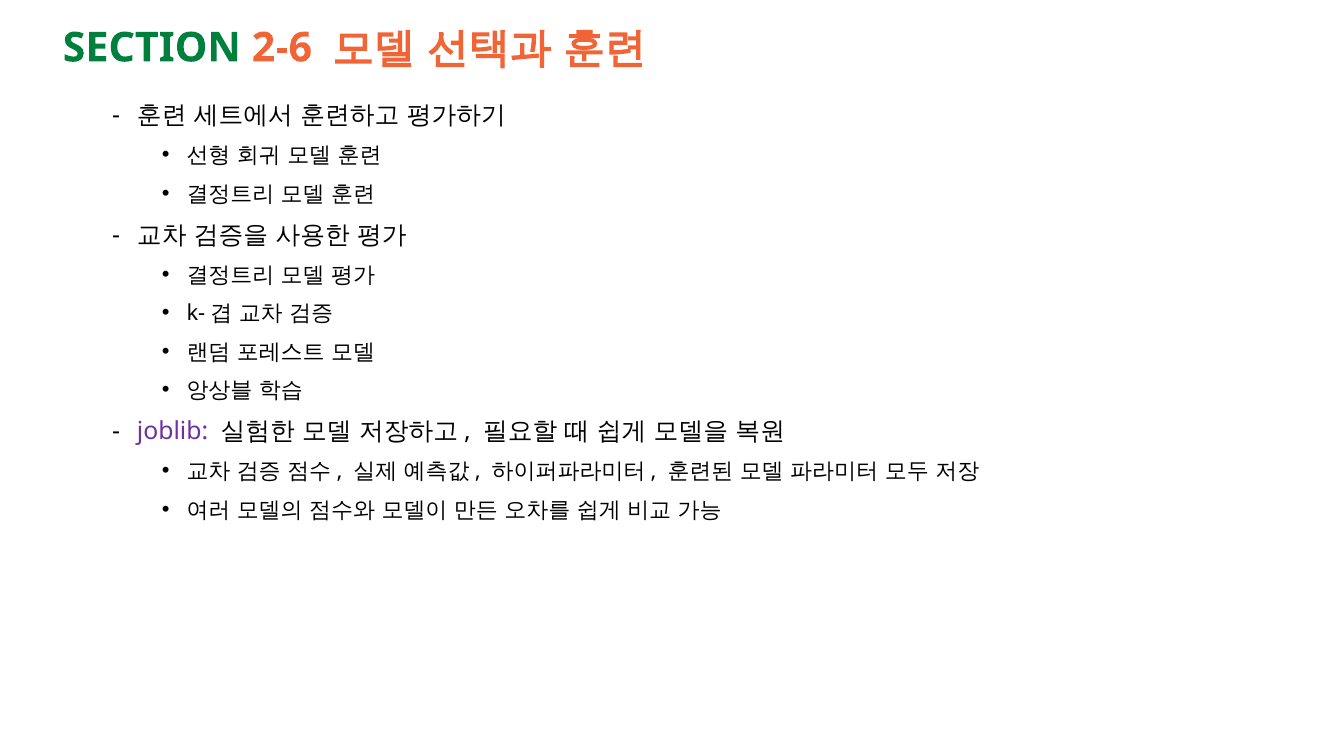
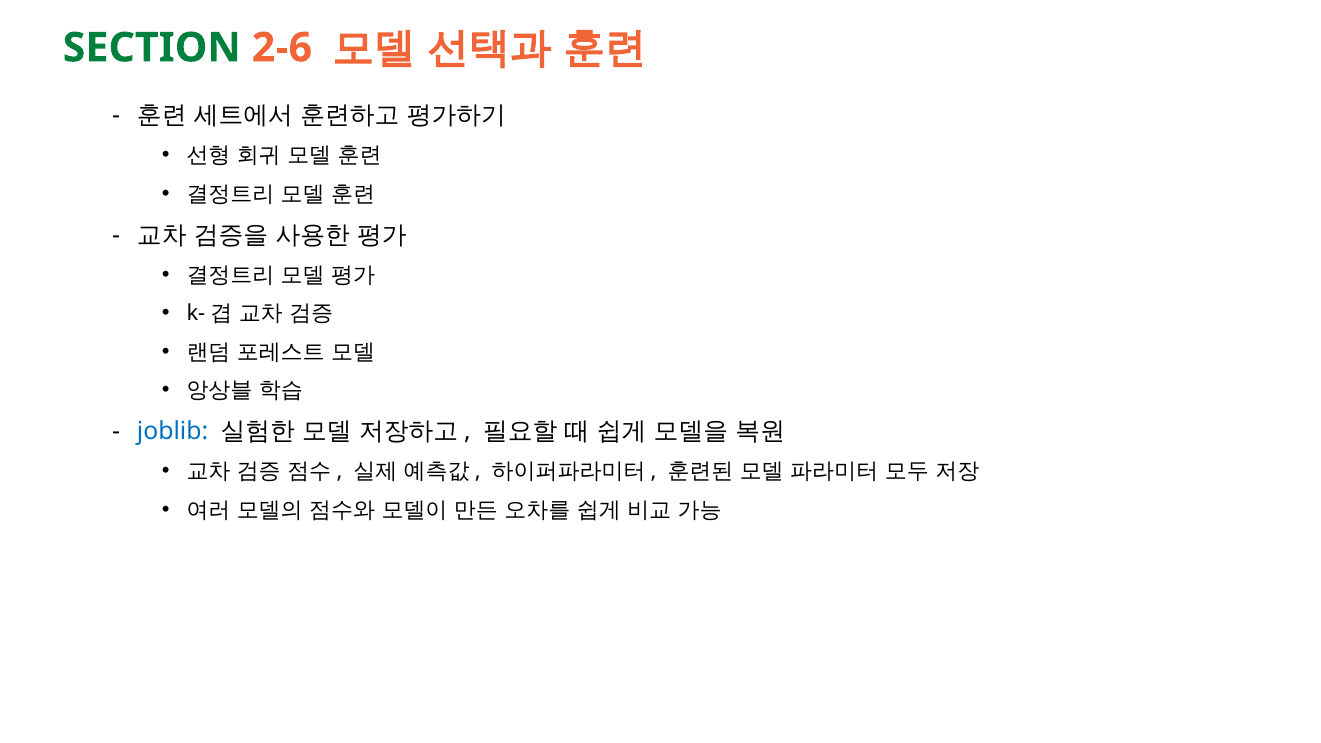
joblib colour: purple -> blue
